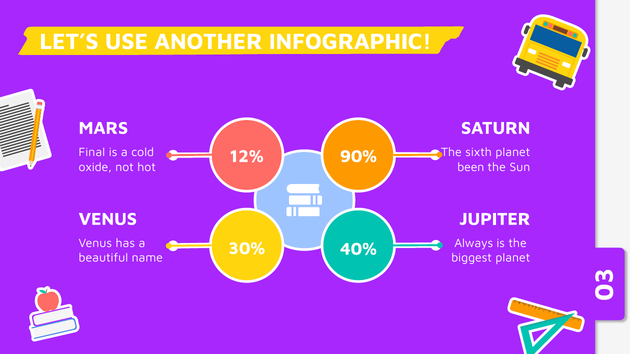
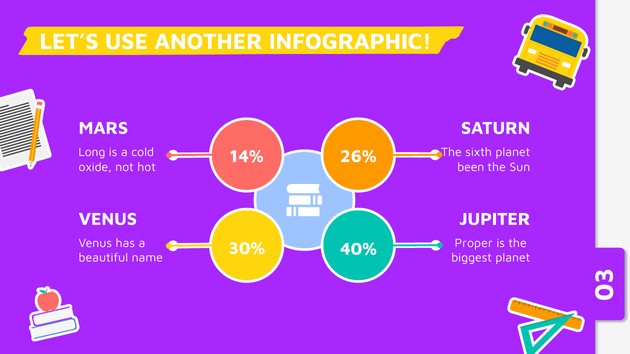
Final: Final -> Long
12%: 12% -> 14%
90%: 90% -> 26%
Always: Always -> Proper
